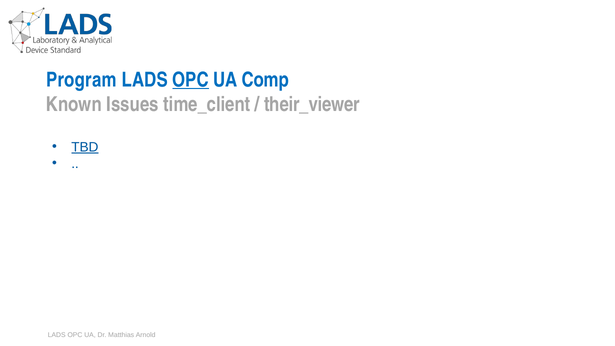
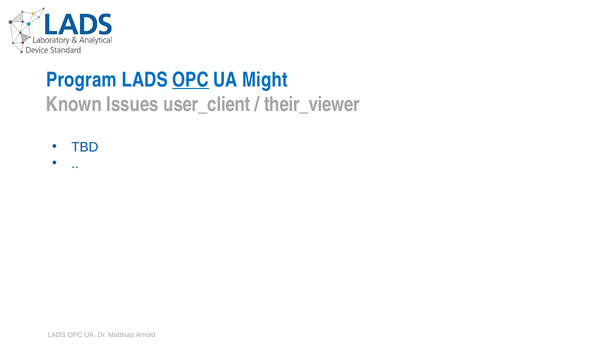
Comp: Comp -> Might
time_client: time_client -> user_client
TBD underline: present -> none
